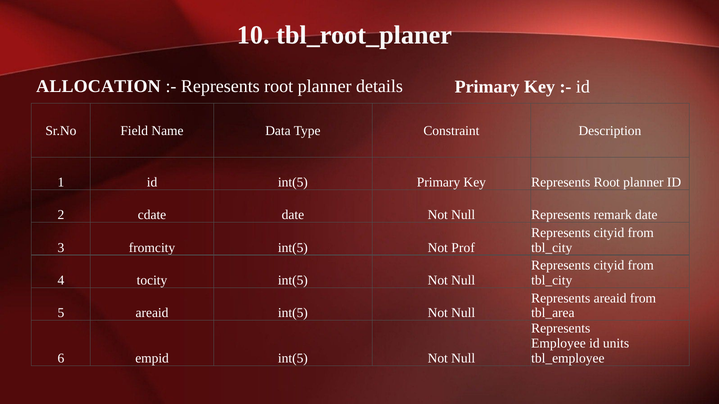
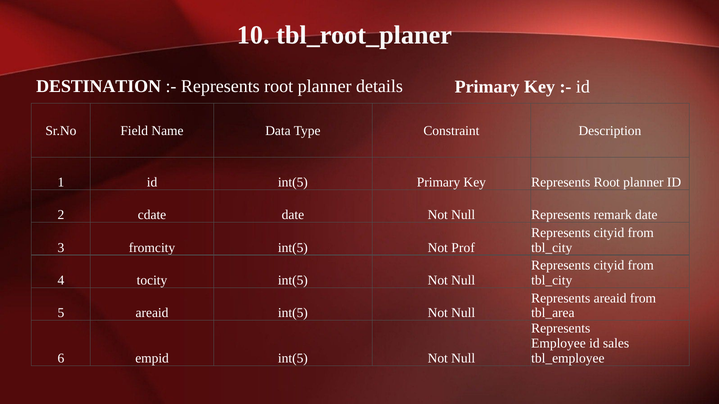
ALLOCATION: ALLOCATION -> DESTINATION
units: units -> sales
